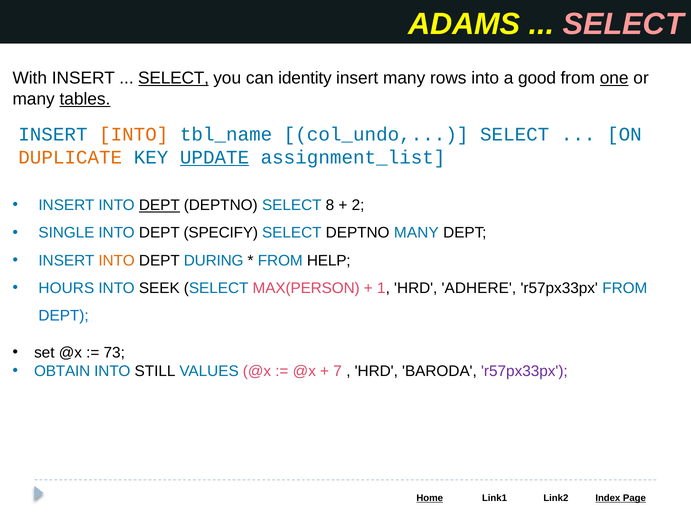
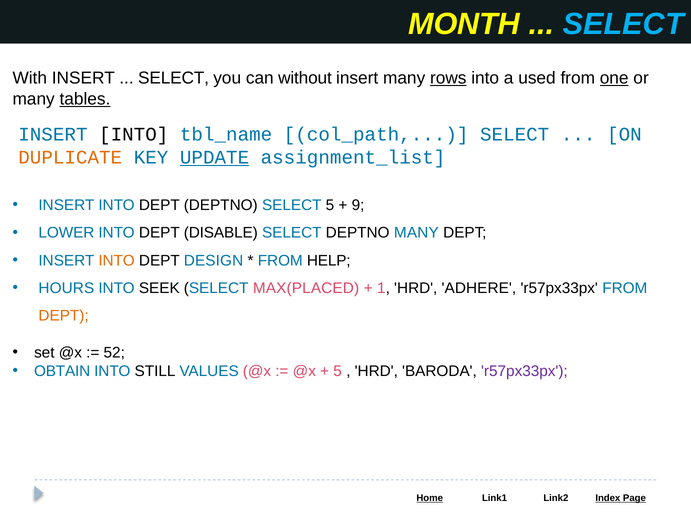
ADAMS: ADAMS -> MONTH
SELECT at (623, 24) colour: pink -> light blue
SELECT at (174, 78) underline: present -> none
identity: identity -> without
rows underline: none -> present
good: good -> used
INTO at (134, 134) colour: orange -> black
col_undo: col_undo -> col_path
DEPT at (159, 205) underline: present -> none
SELECT 8: 8 -> 5
2: 2 -> 9
SINGLE: SINGLE -> LOWER
SPECIFY: SPECIFY -> DISABLE
DURING: DURING -> DESIGN
MAX(PERSON: MAX(PERSON -> MAX(PLACED
DEPT at (64, 316) colour: blue -> orange
73: 73 -> 52
7 at (338, 371): 7 -> 5
